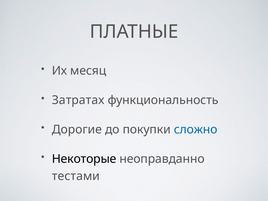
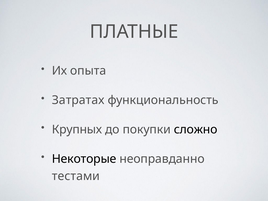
месяц: месяц -> опыта
Дорогие: Дорогие -> Крупных
сложно colour: blue -> black
